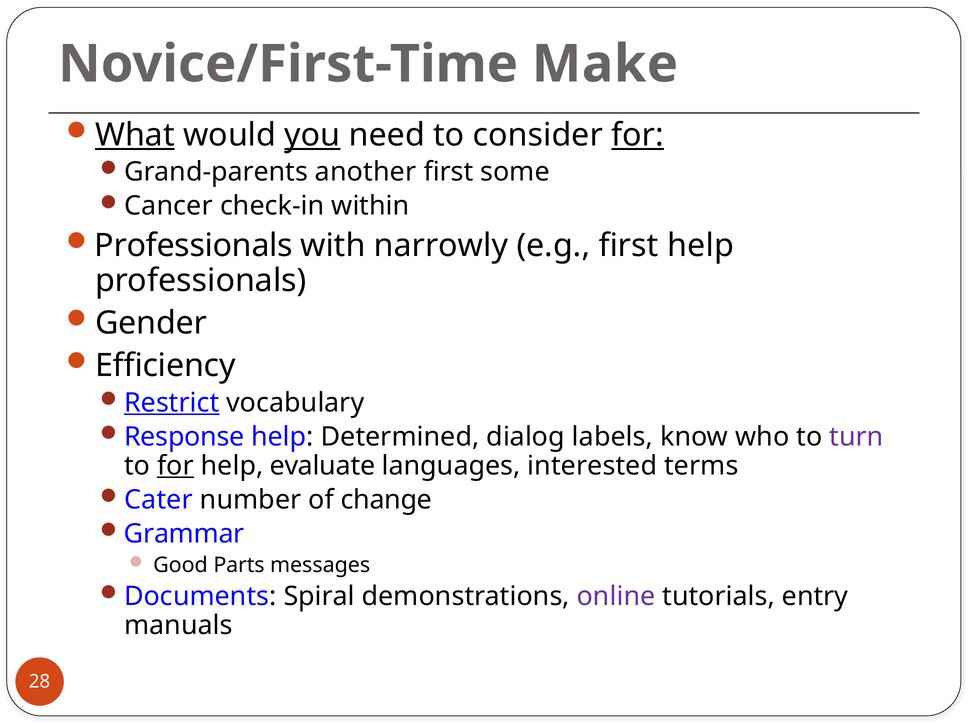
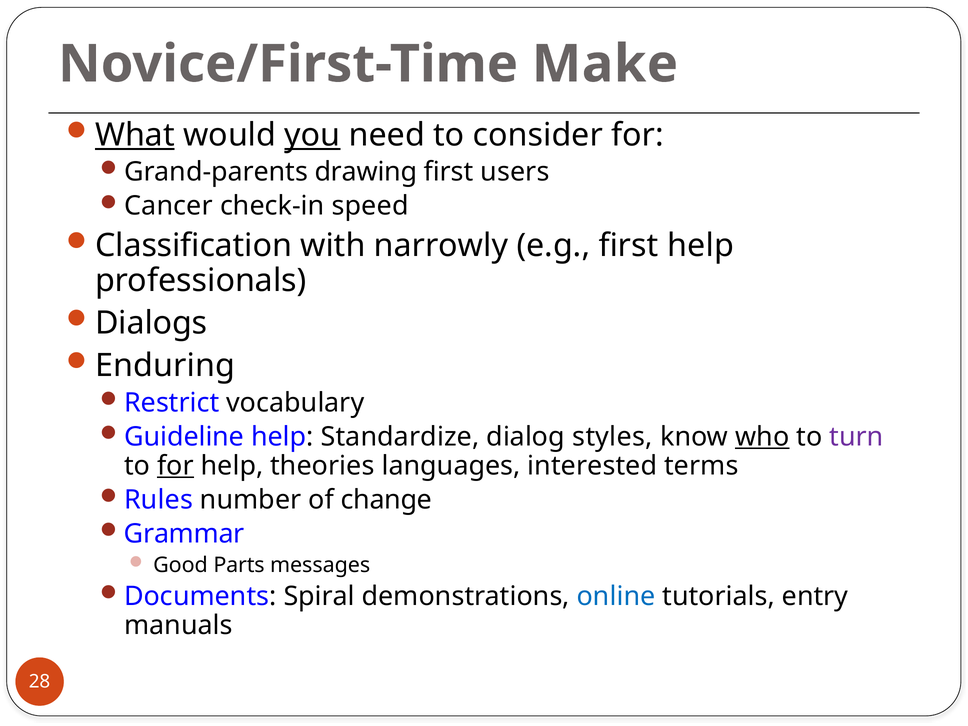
for at (638, 135) underline: present -> none
another: another -> drawing
some: some -> users
within: within -> speed
Professionals at (194, 246): Professionals -> Classification
Gender: Gender -> Dialogs
Efficiency: Efficiency -> Enduring
Restrict underline: present -> none
Response: Response -> Guideline
Determined: Determined -> Standardize
labels: labels -> styles
who underline: none -> present
evaluate: evaluate -> theories
Cater: Cater -> Rules
online colour: purple -> blue
